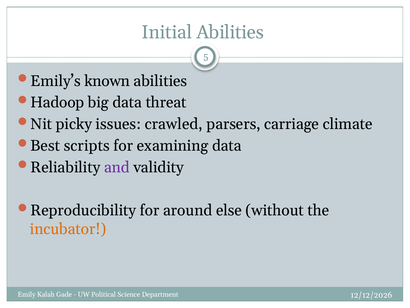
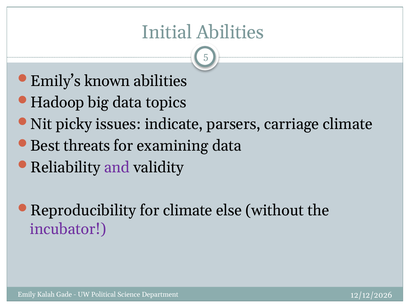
threat: threat -> topics
crawled: crawled -> indicate
scripts: scripts -> threats
for around: around -> climate
incubator colour: orange -> purple
